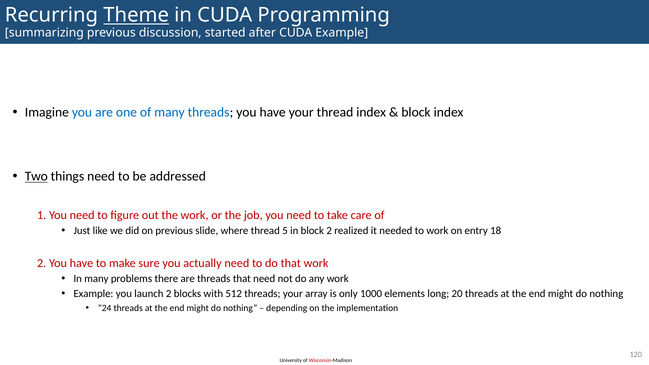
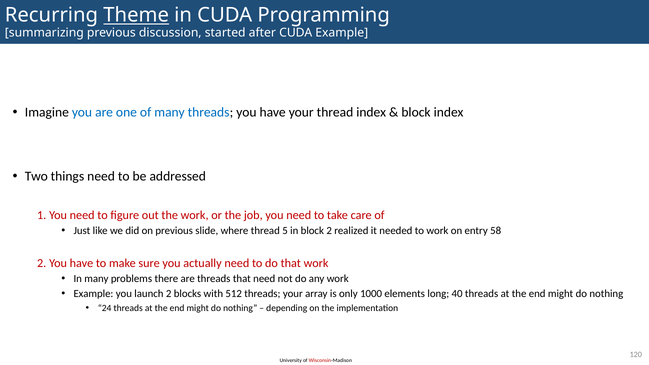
Two underline: present -> none
18: 18 -> 58
20: 20 -> 40
